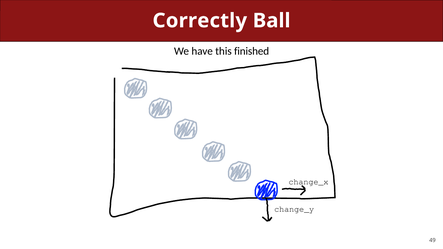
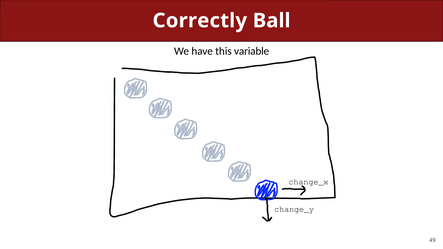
finished: finished -> variable
